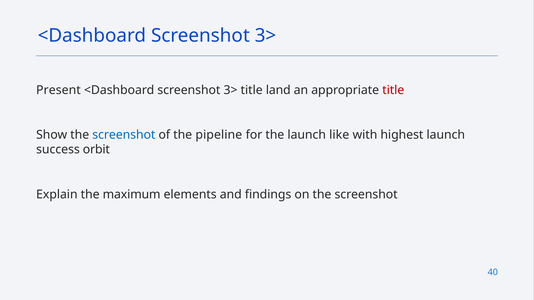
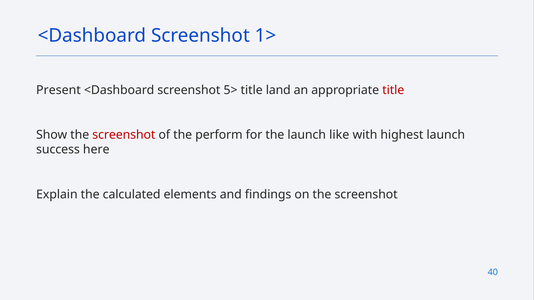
3> at (266, 36): 3> -> 1>
3> at (231, 90): 3> -> 5>
screenshot at (124, 135) colour: blue -> red
pipeline: pipeline -> perform
orbit: orbit -> here
maximum: maximum -> calculated
